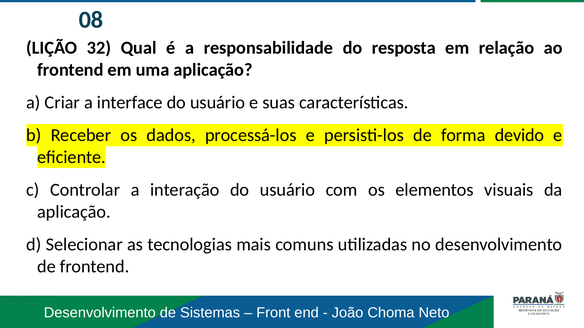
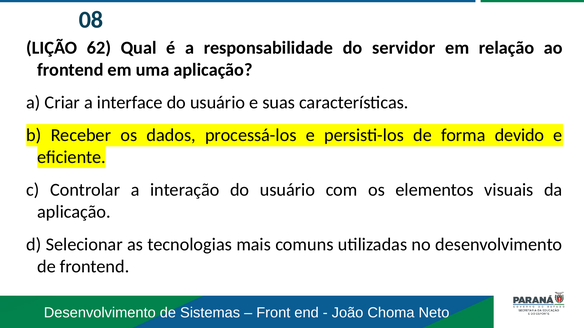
32: 32 -> 62
resposta: resposta -> servidor
